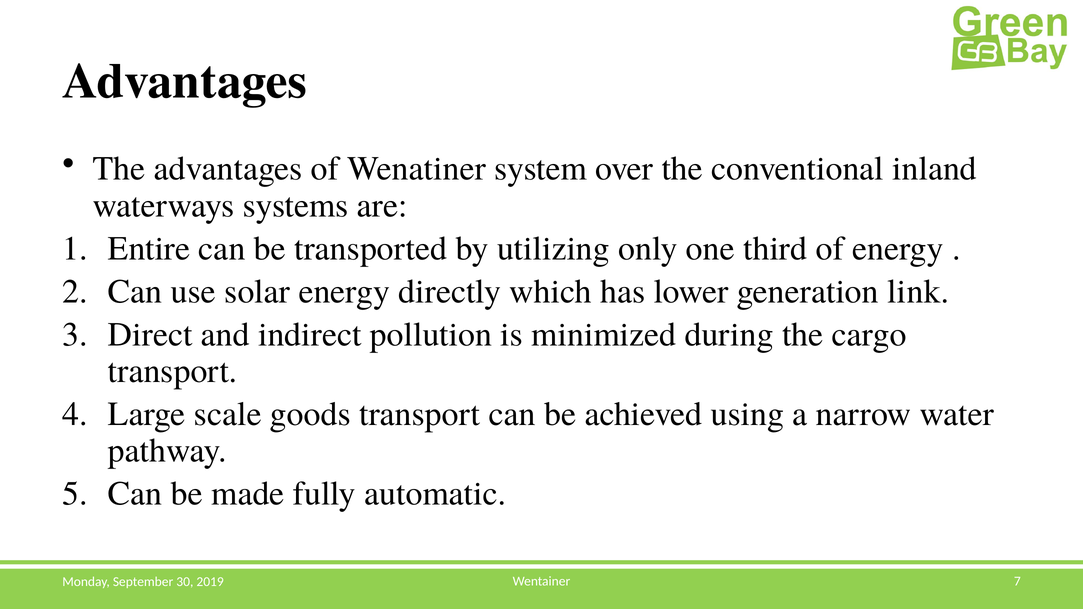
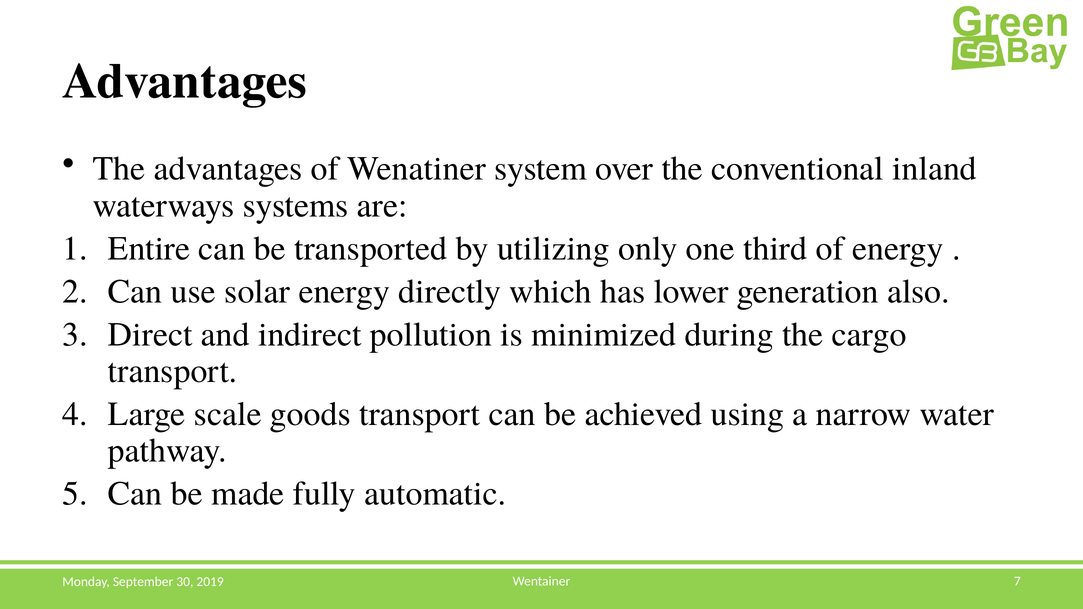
link: link -> also
